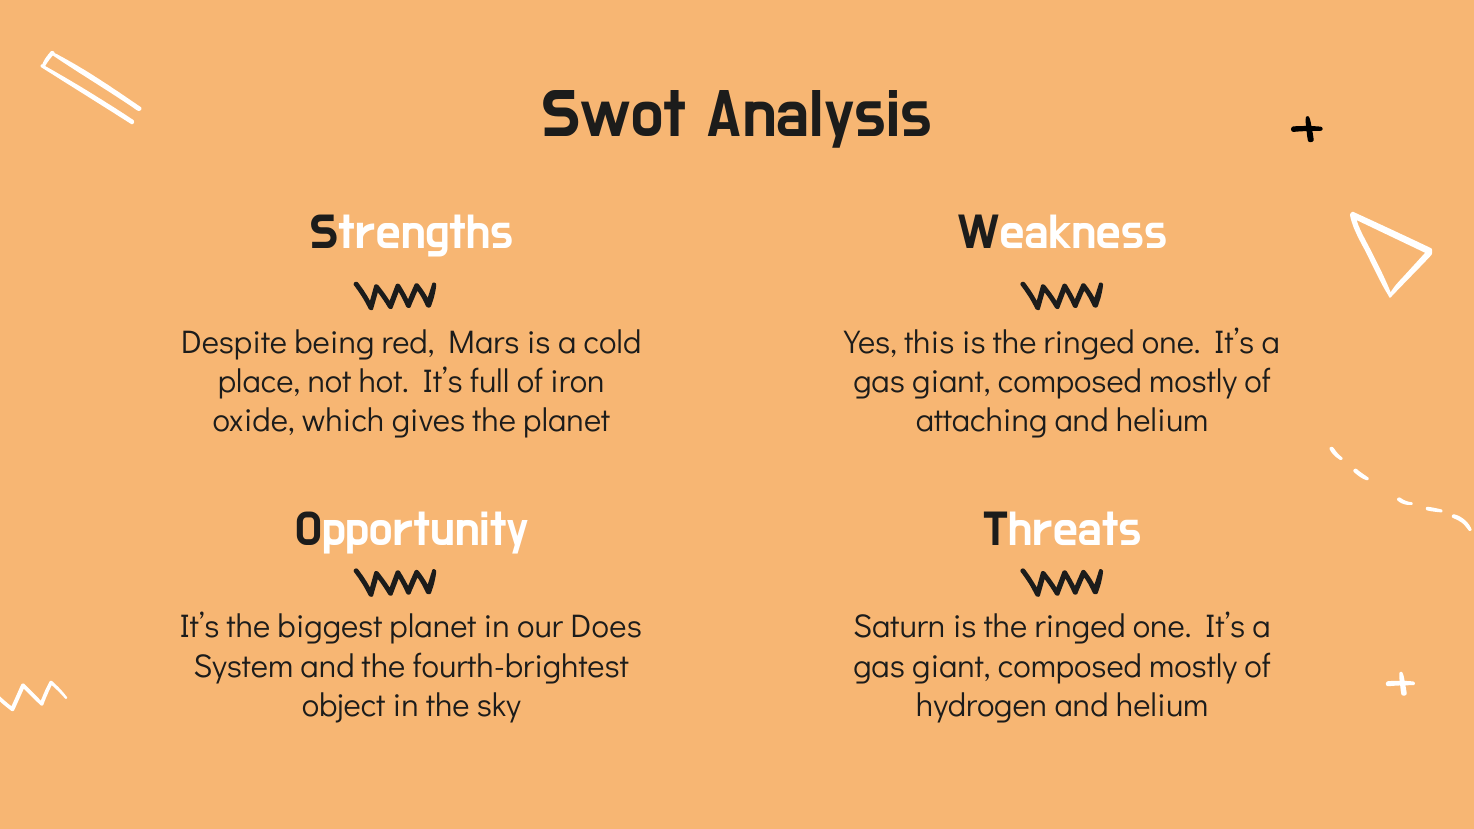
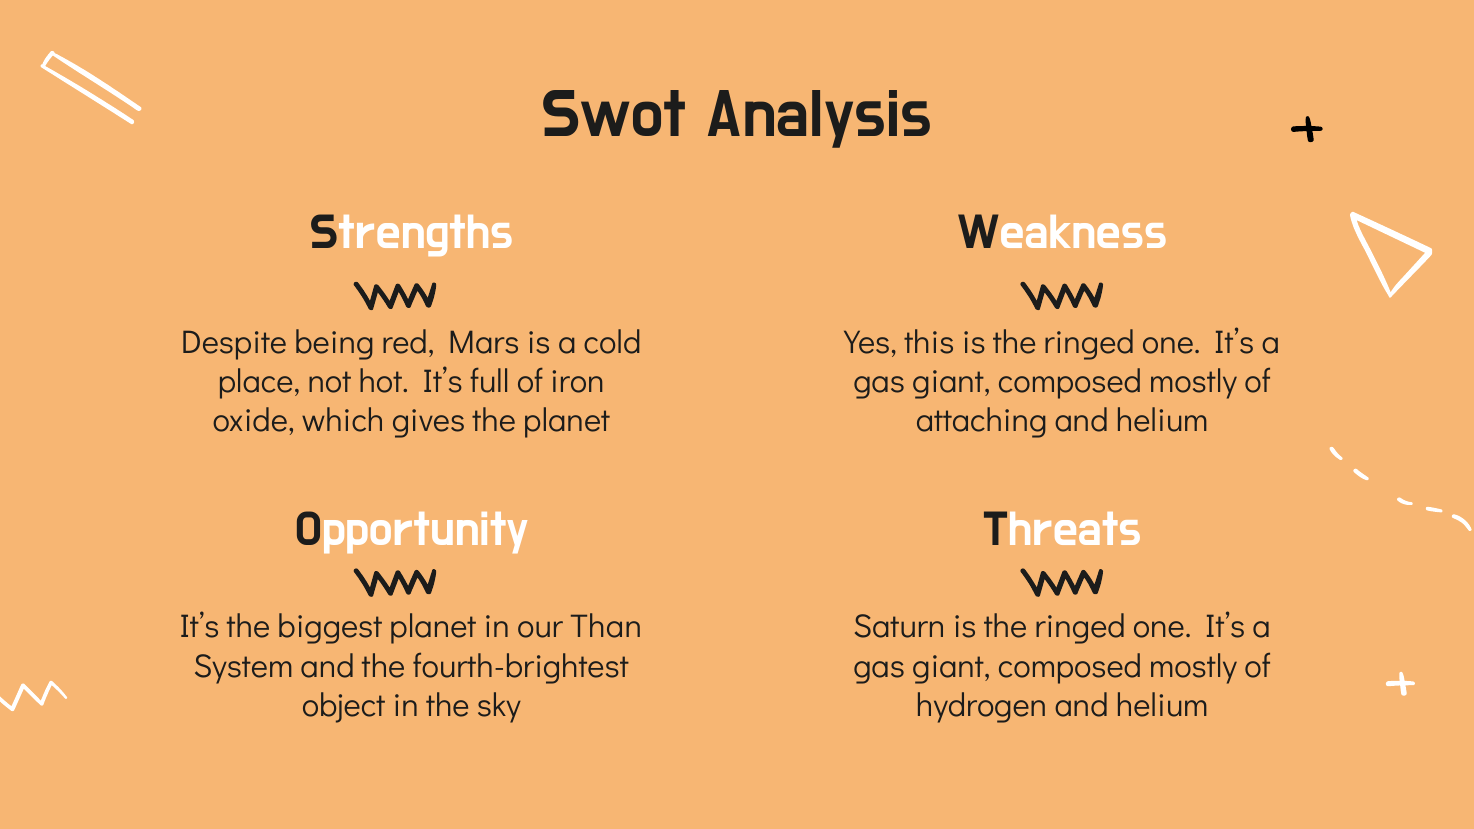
Does: Does -> Than
